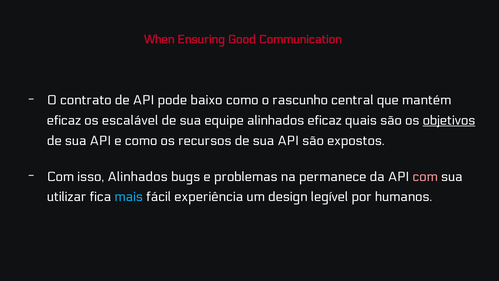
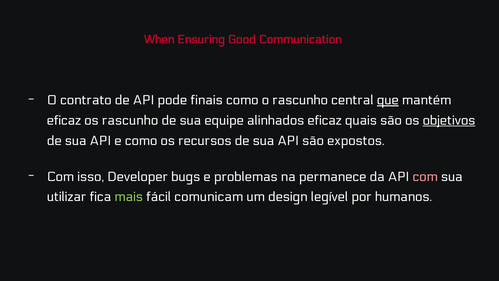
baixo: baixo -> finais
que underline: none -> present
os escalável: escalável -> rascunho
isso Alinhados: Alinhados -> Developer
mais colour: light blue -> light green
experiência: experiência -> comunicam
